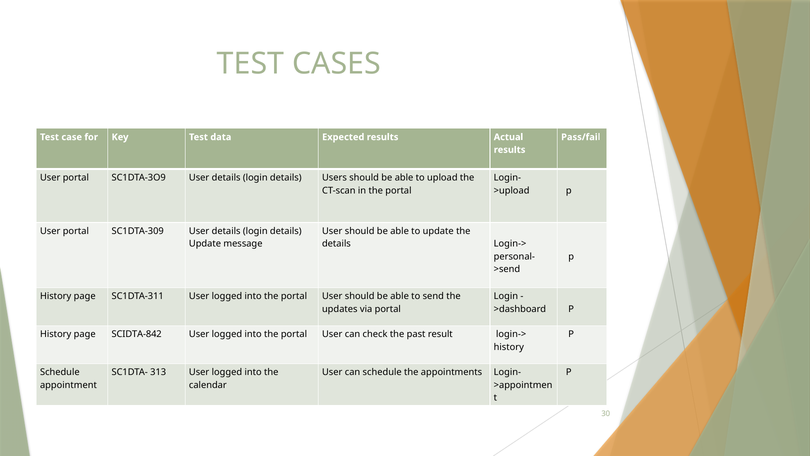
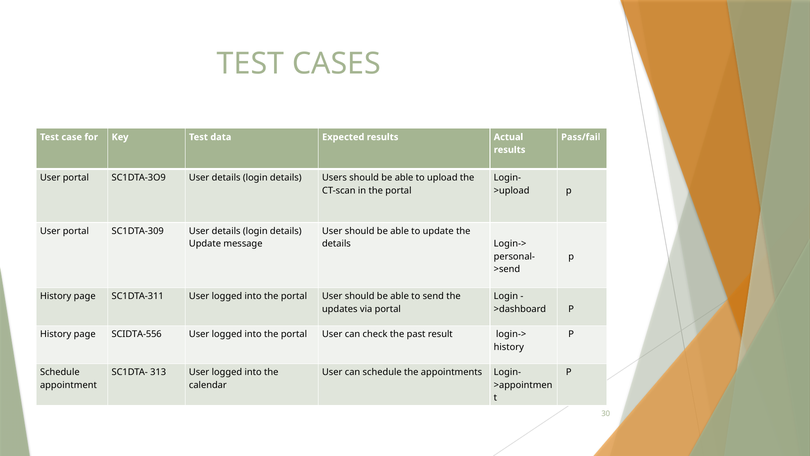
SCIDTA-842: SCIDTA-842 -> SCIDTA-556
